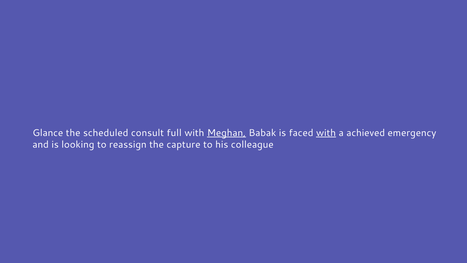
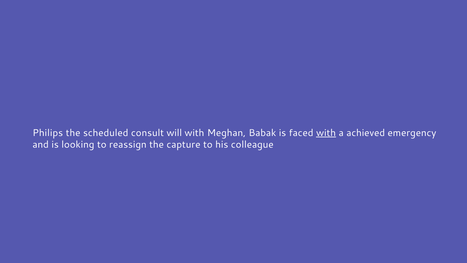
Glance: Glance -> Philips
full: full -> will
Meghan underline: present -> none
